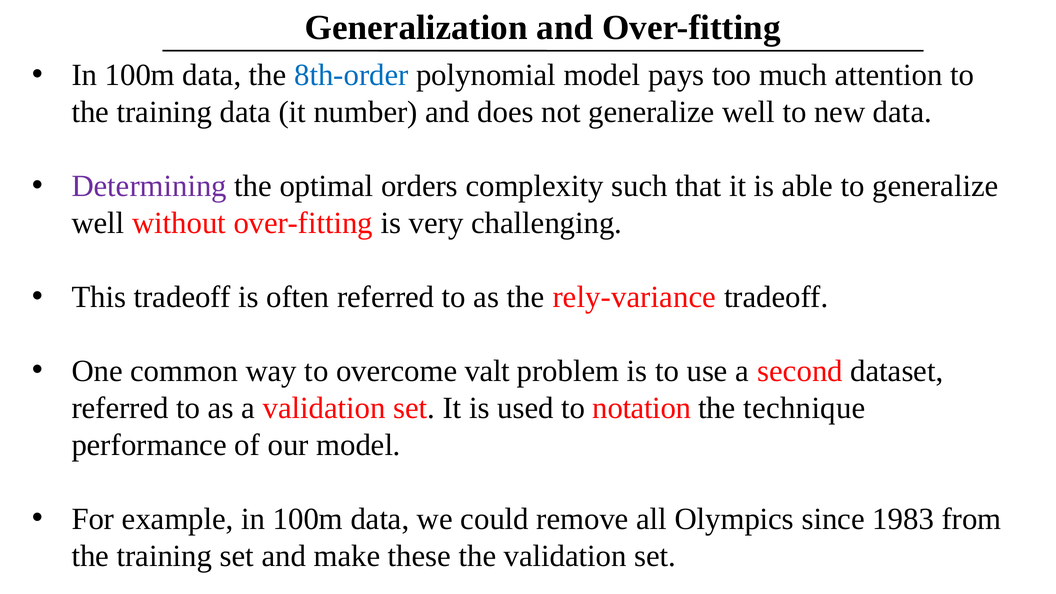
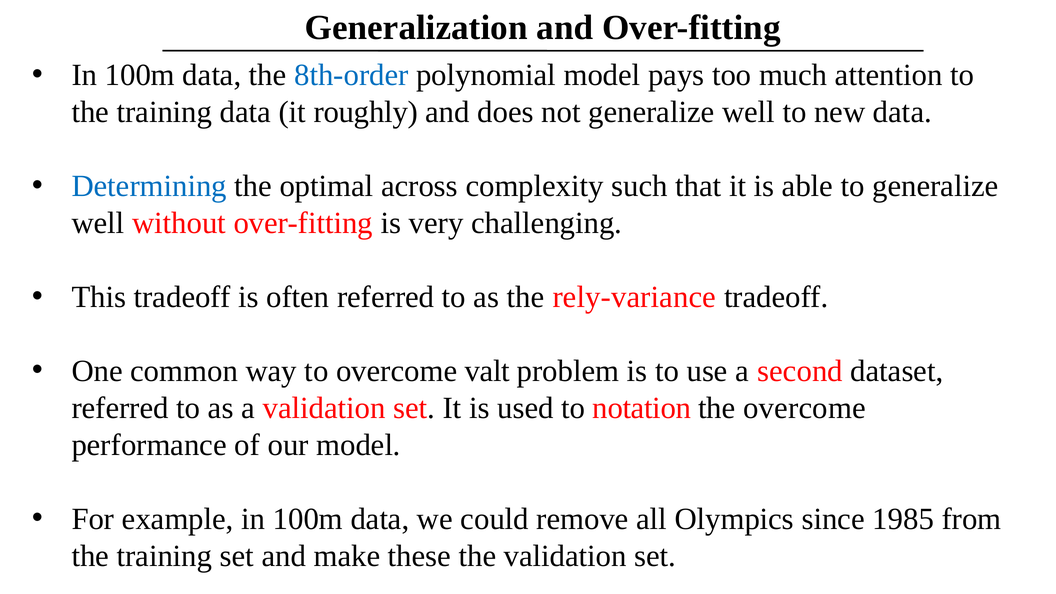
number: number -> roughly
Determining colour: purple -> blue
orders: orders -> across
the technique: technique -> overcome
1983: 1983 -> 1985
